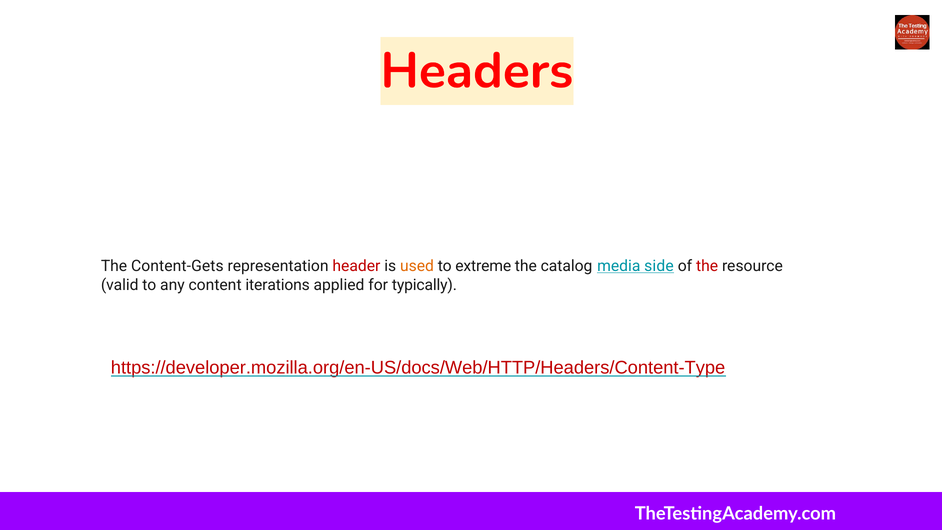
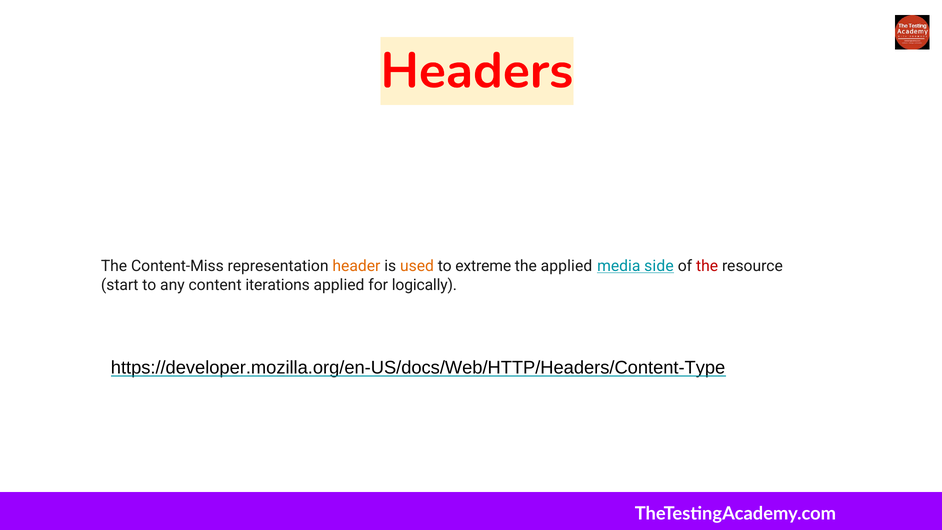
Content-Gets: Content-Gets -> Content-Miss
header colour: red -> orange
the catalog: catalog -> applied
valid: valid -> start
typically: typically -> logically
https://developer.mozilla.org/en-US/docs/Web/HTTP/Headers/Content-Type colour: red -> black
